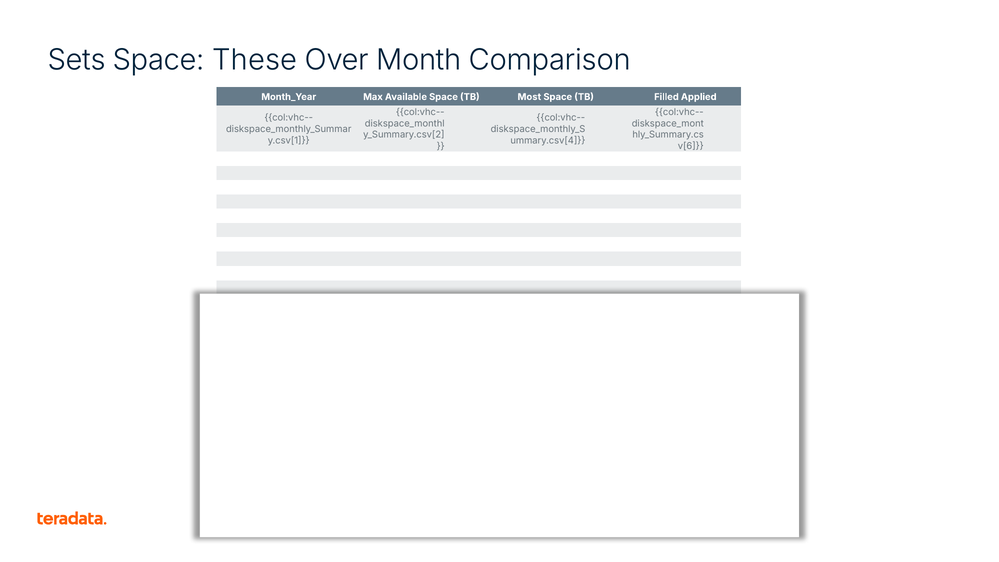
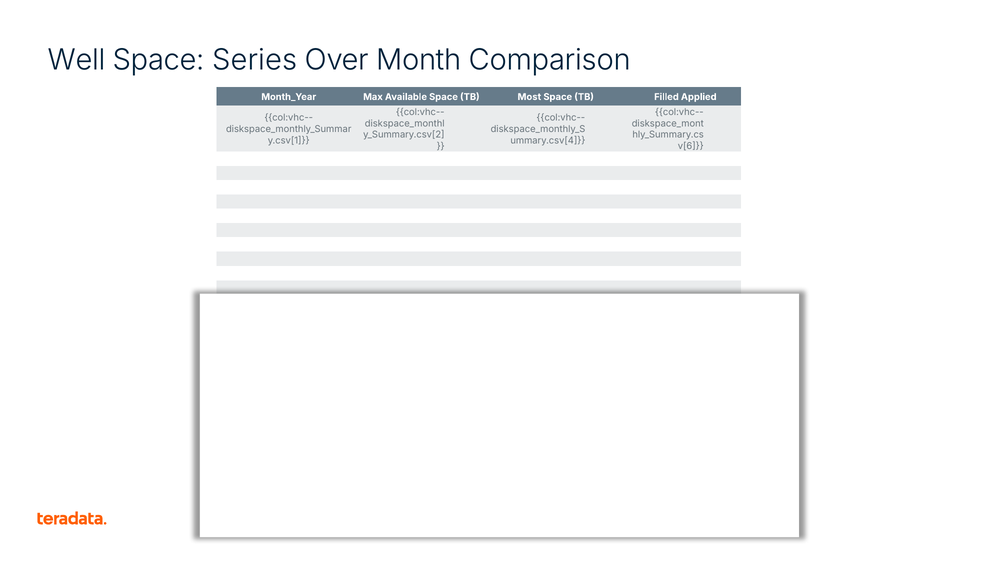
Sets: Sets -> Well
These: These -> Series
